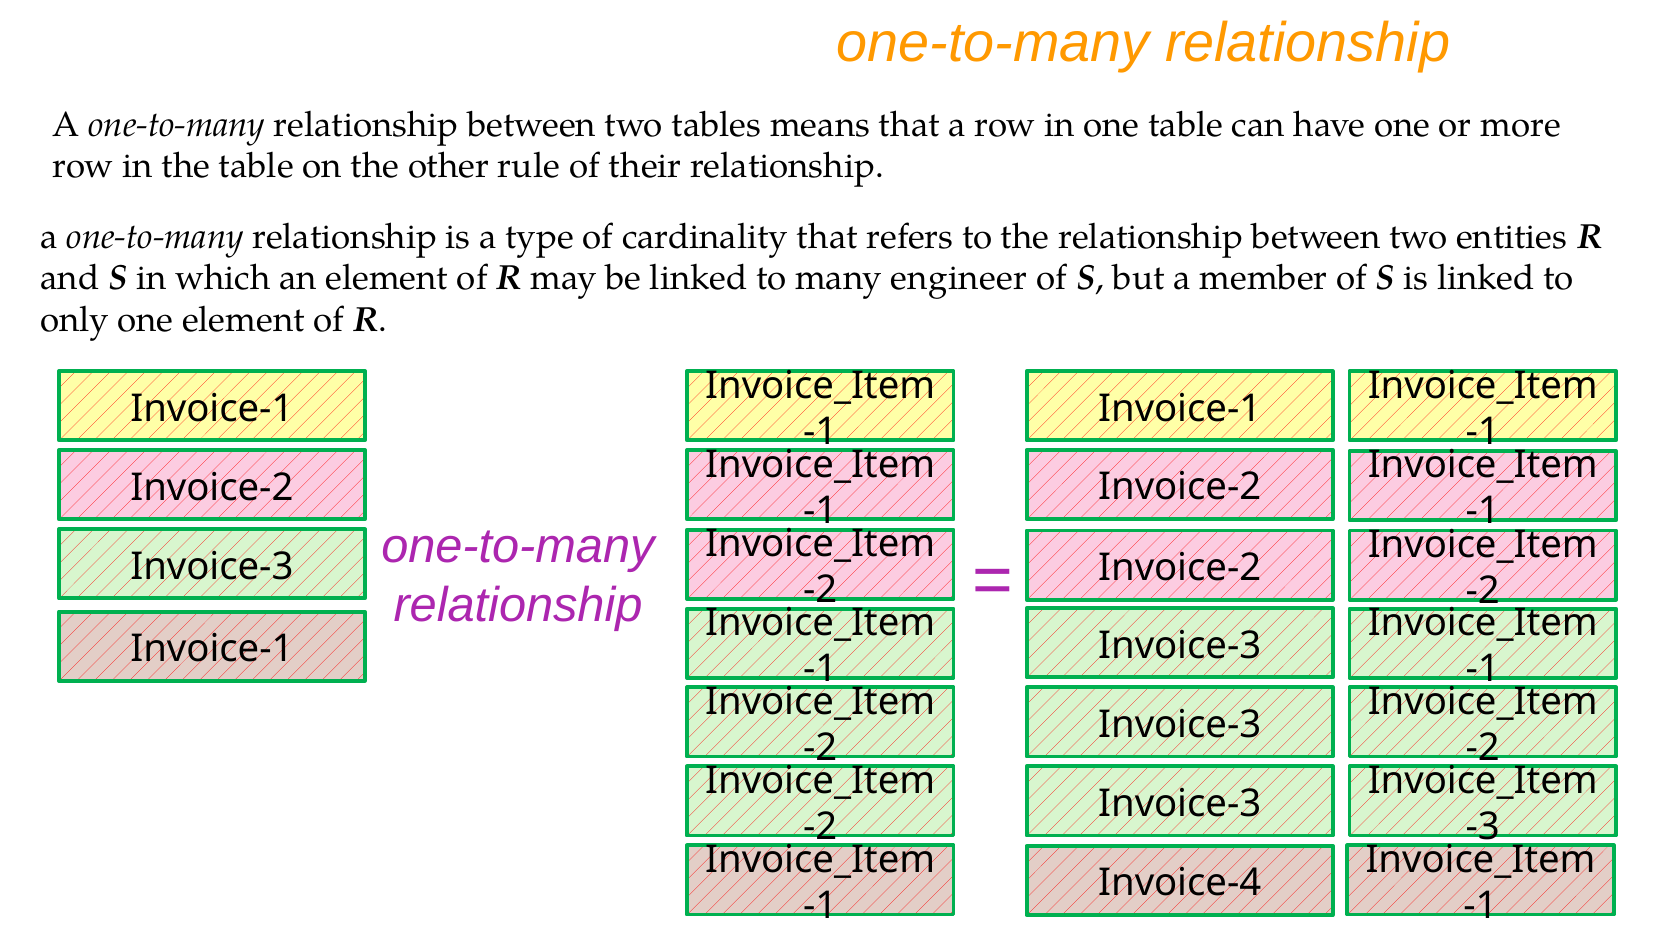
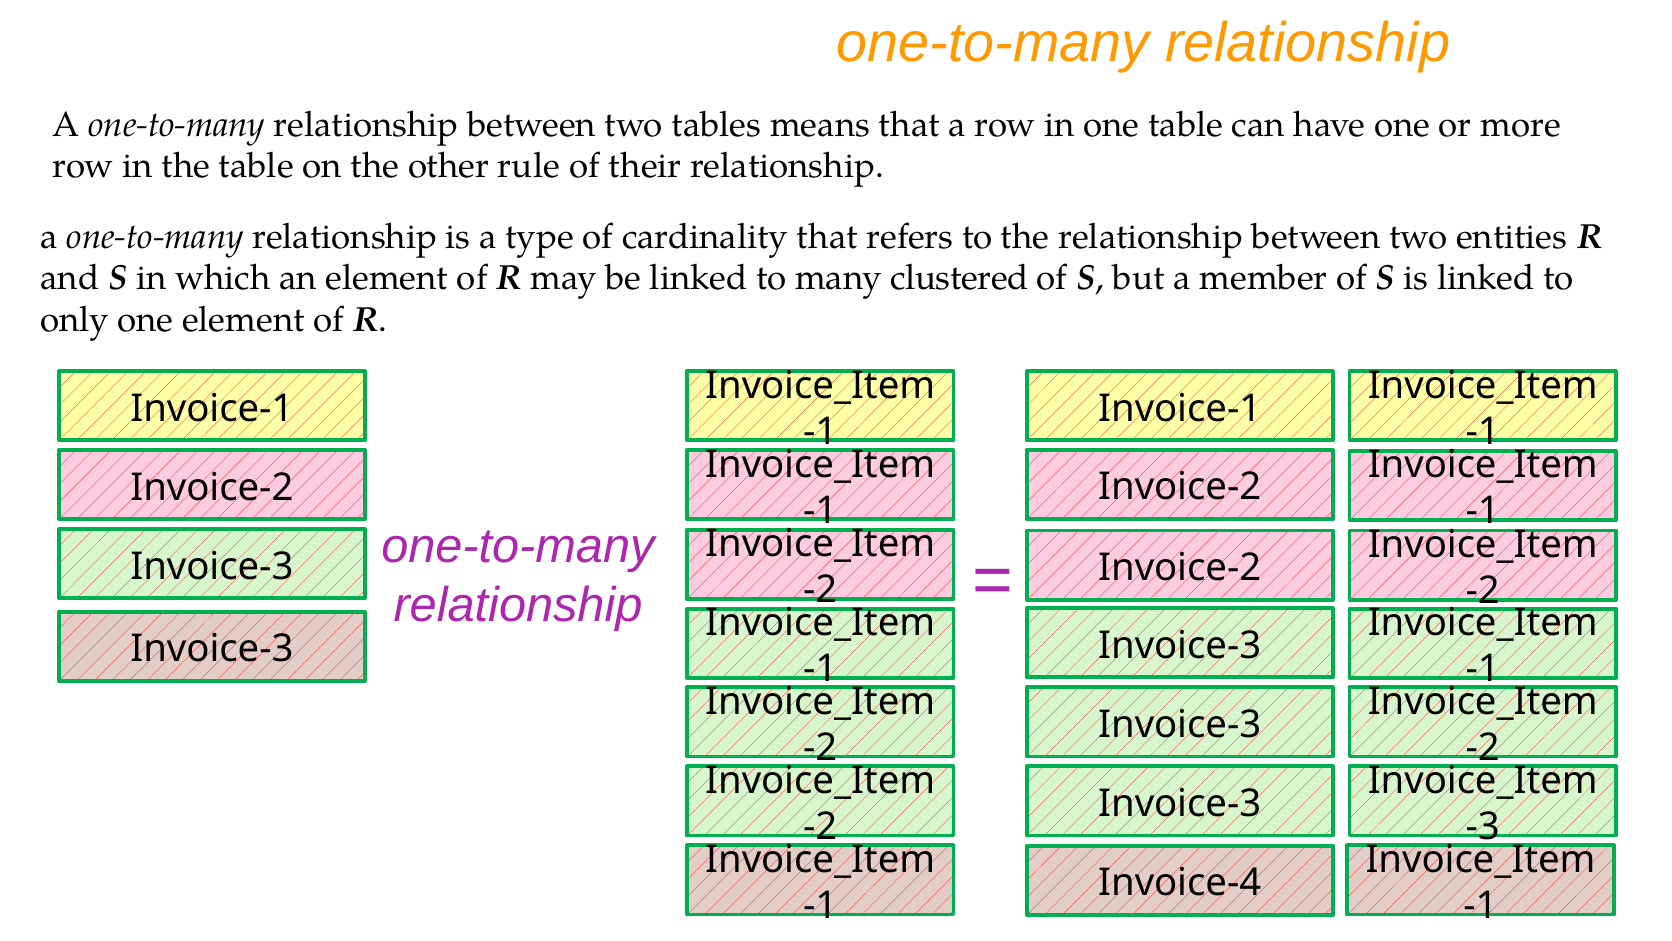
engineer: engineer -> clustered
Invoice-1 at (212, 649): Invoice-1 -> Invoice-3
